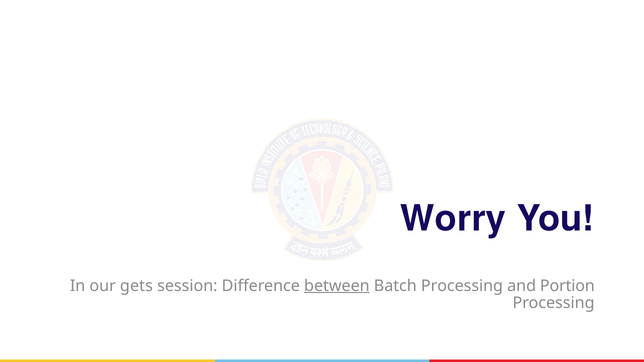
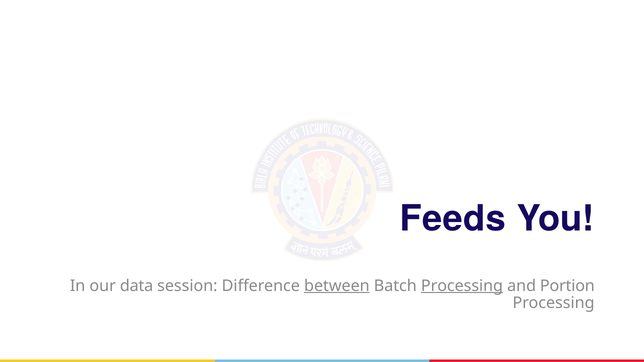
Worry: Worry -> Feeds
gets: gets -> data
Processing at (462, 286) underline: none -> present
